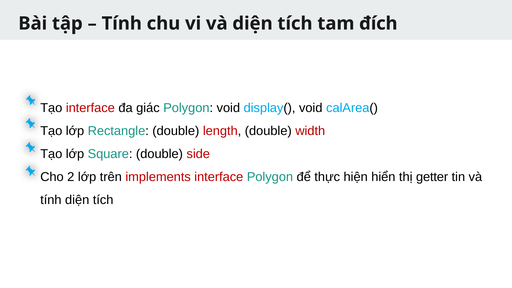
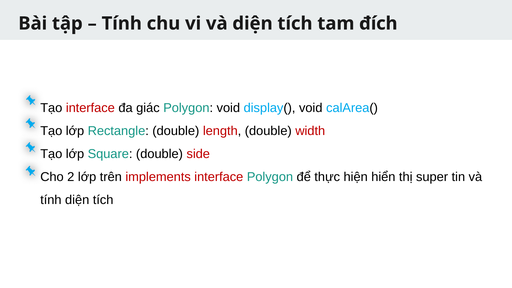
getter: getter -> super
